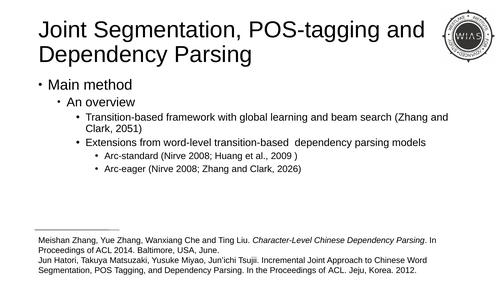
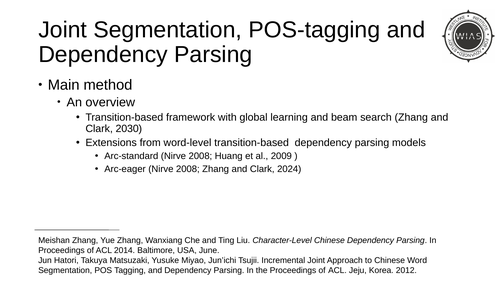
2051: 2051 -> 2030
2026: 2026 -> 2024
